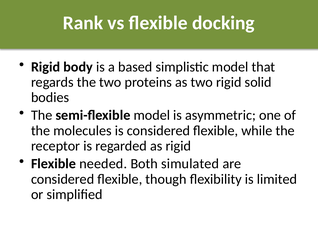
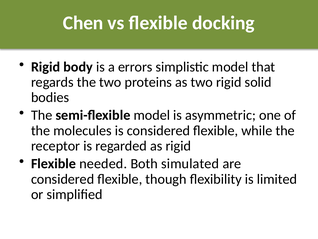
Rank: Rank -> Chen
based: based -> errors
